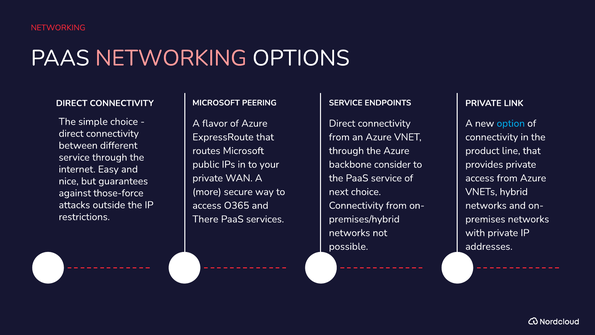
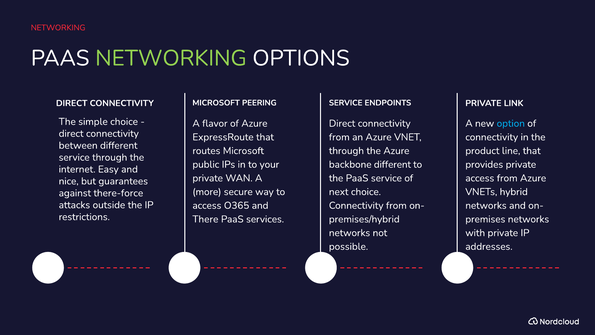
NETWORKING at (171, 58) colour: pink -> light green
backbone consider: consider -> different
those-force: those-force -> there-force
